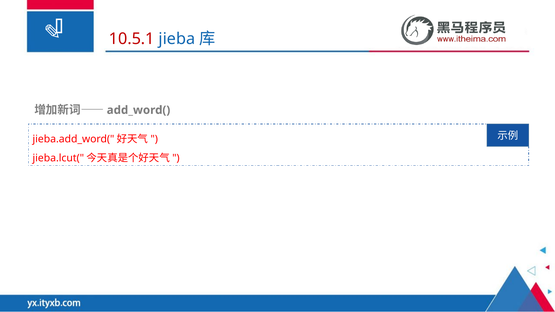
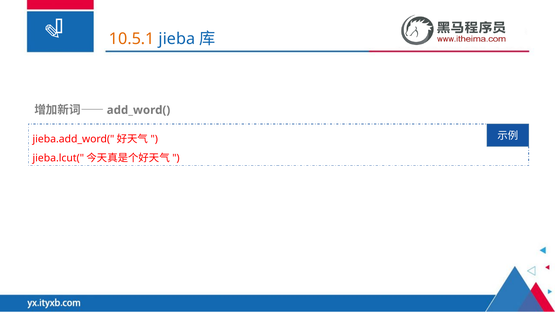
10.5.1 colour: red -> orange
